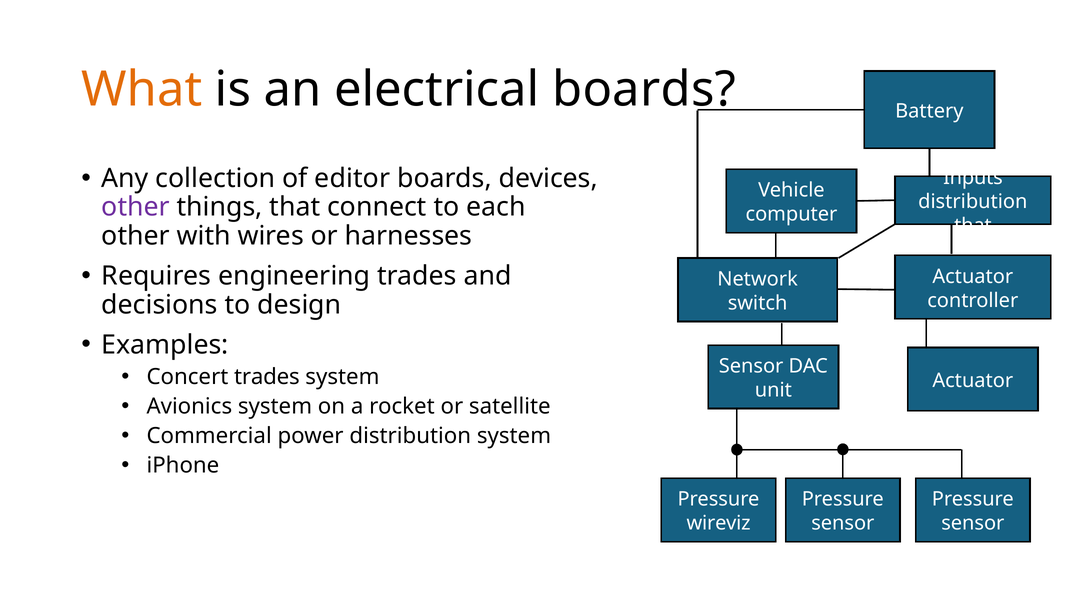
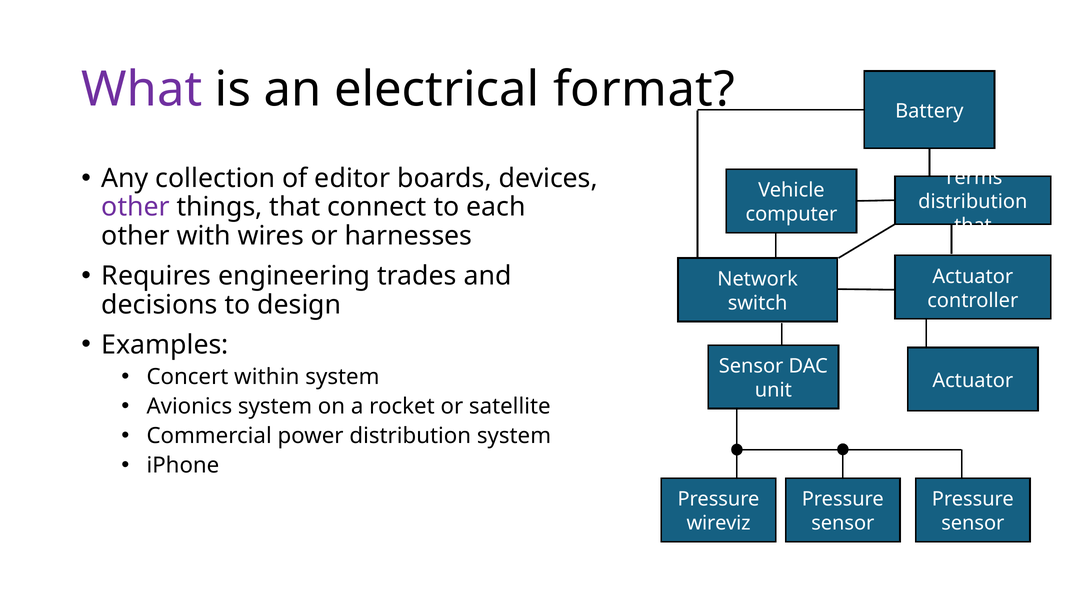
What colour: orange -> purple
electrical boards: boards -> format
Inputs: Inputs -> Terms
Concert trades: trades -> within
